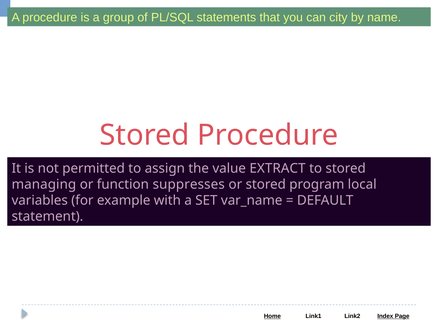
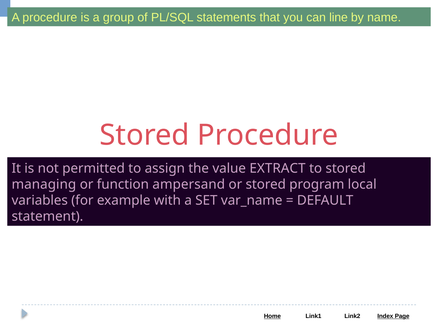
city: city -> line
suppresses: suppresses -> ampersand
